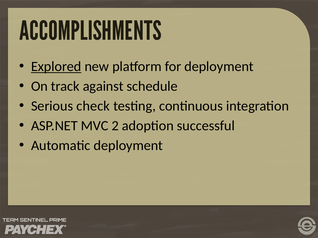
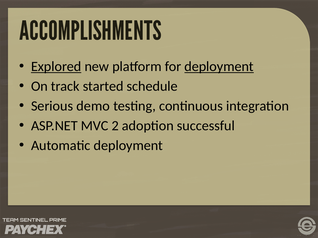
deployment at (219, 67) underline: none -> present
against: against -> started
check: check -> demo
